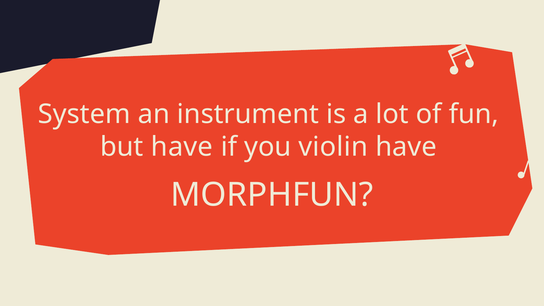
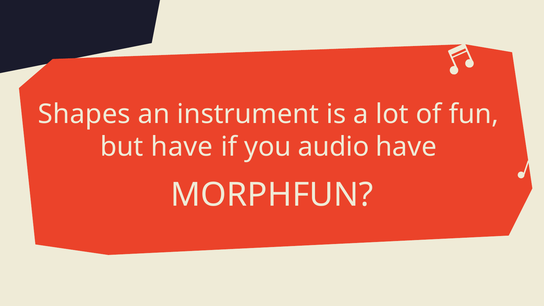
System: System -> Shapes
violin: violin -> audio
